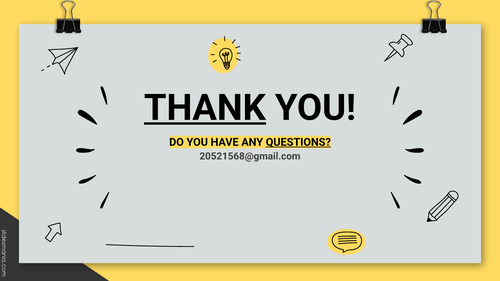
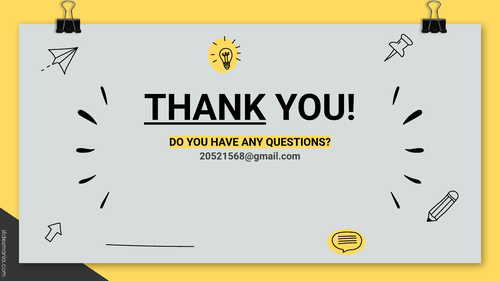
QUESTIONS underline: present -> none
